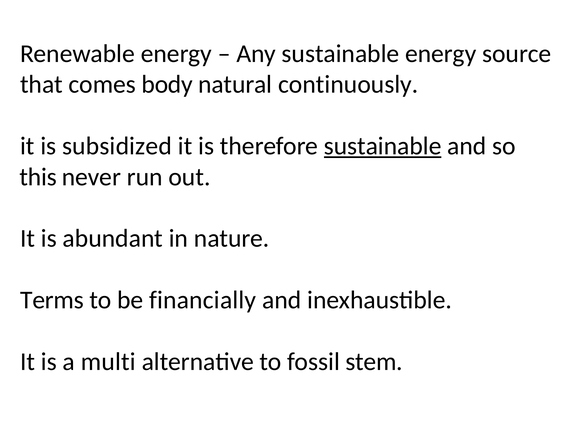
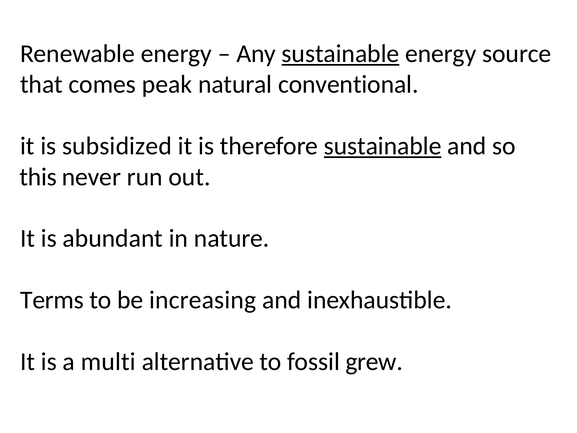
sustainable at (340, 54) underline: none -> present
body: body -> peak
continuously: continuously -> conventional
financially: financially -> increasing
stem: stem -> grew
